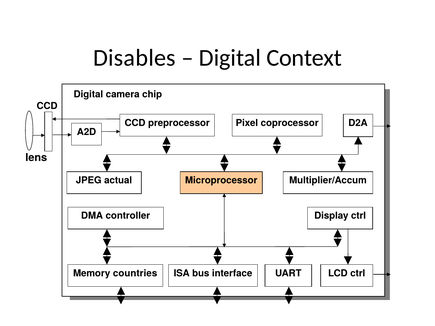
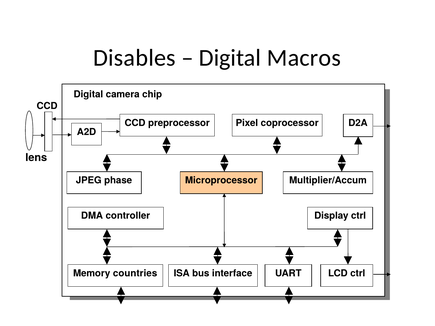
Context: Context -> Macros
actual: actual -> phase
